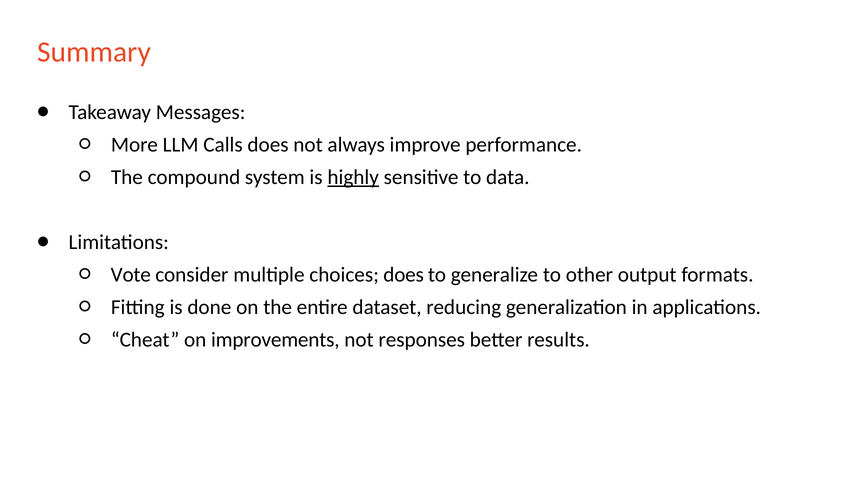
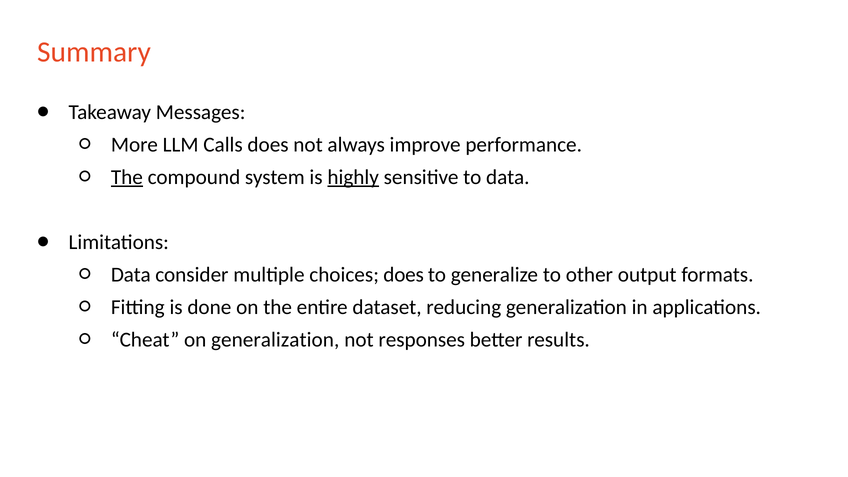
The at (127, 177) underline: none -> present
Vote at (131, 275): Vote -> Data
on improvements: improvements -> generalization
